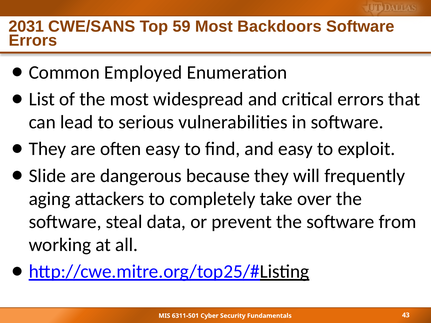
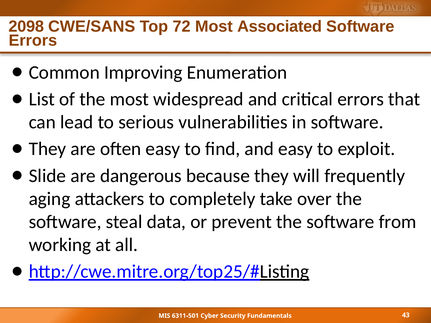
2031: 2031 -> 2098
59: 59 -> 72
Backdoors: Backdoors -> Associated
Employed: Employed -> Improving
